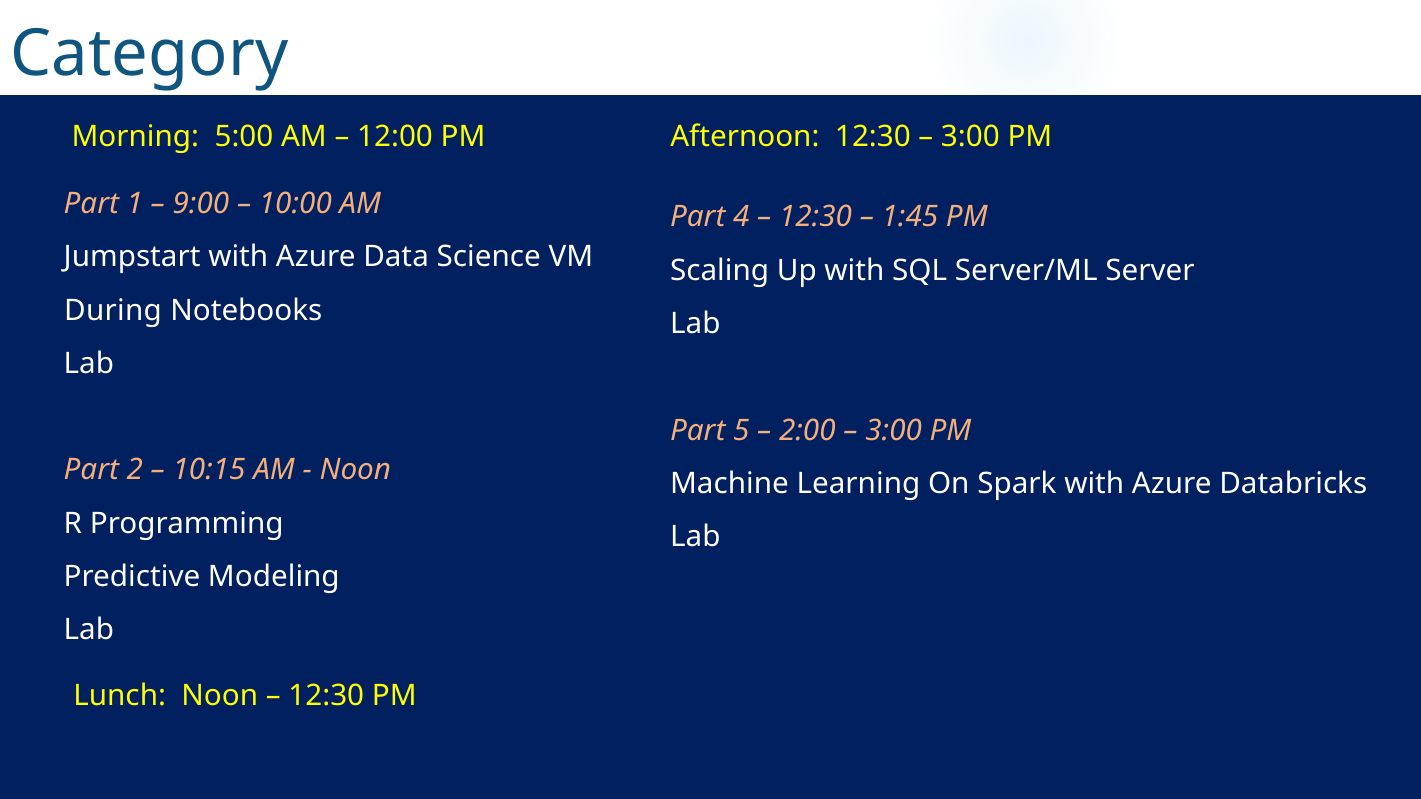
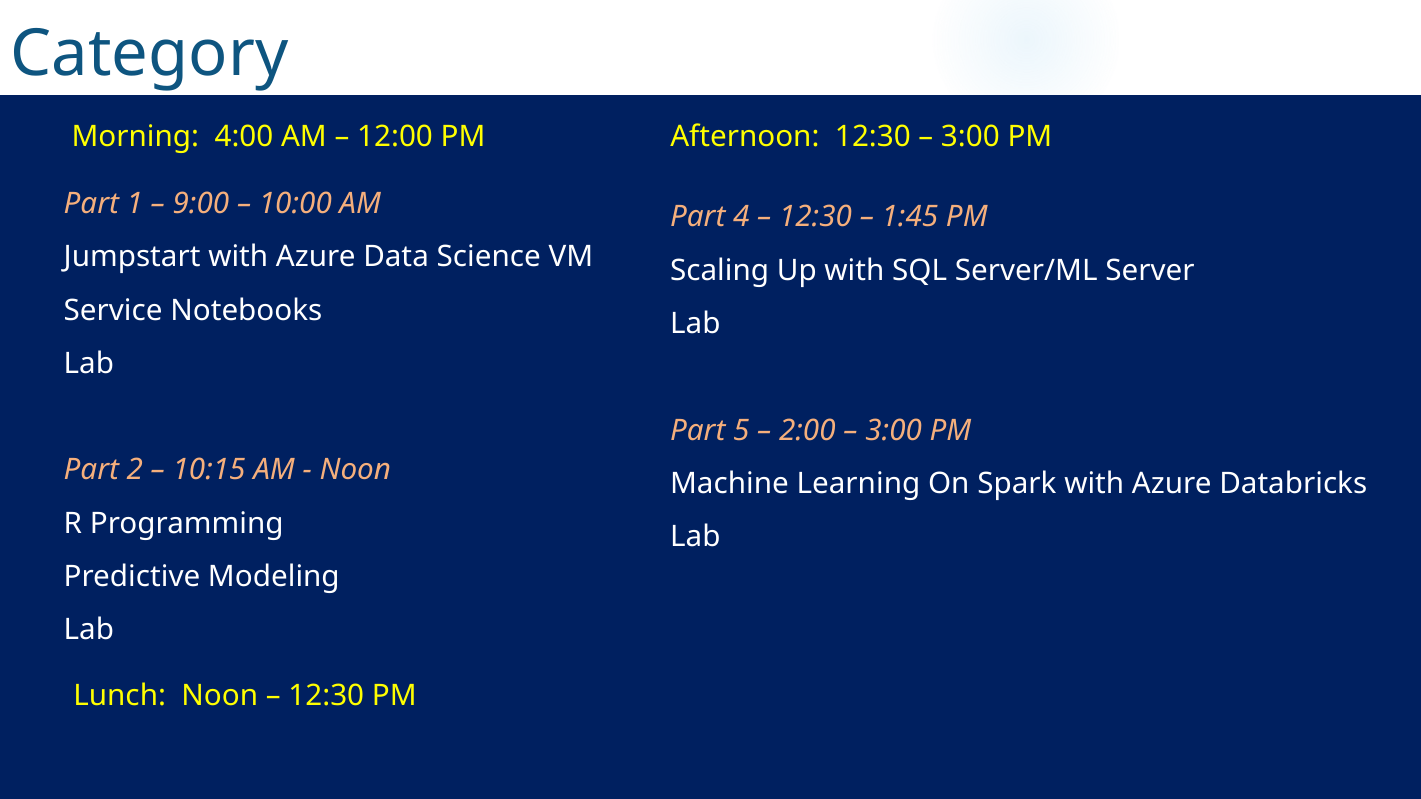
5:00: 5:00 -> 4:00
During: During -> Service
